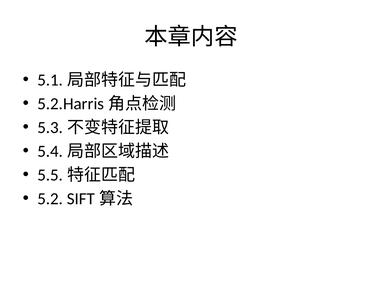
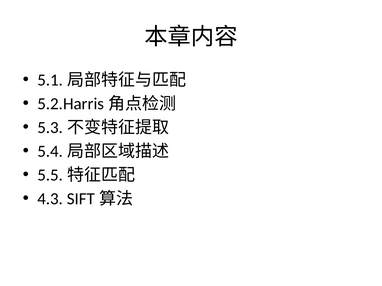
5.2: 5.2 -> 4.3
